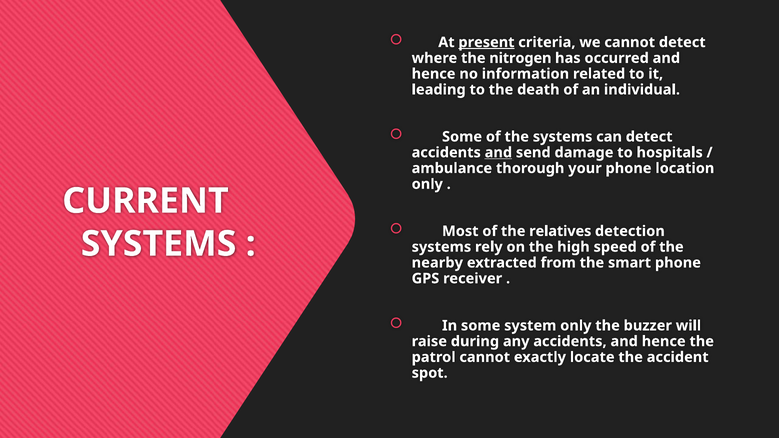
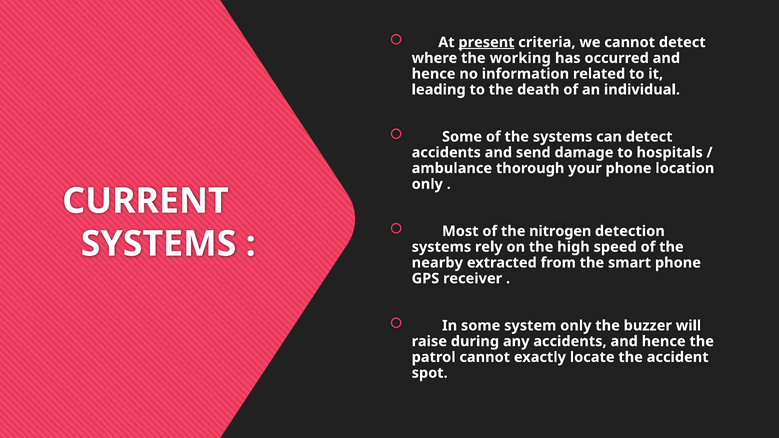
nitrogen: nitrogen -> working
and at (498, 153) underline: present -> none
relatives: relatives -> nitrogen
